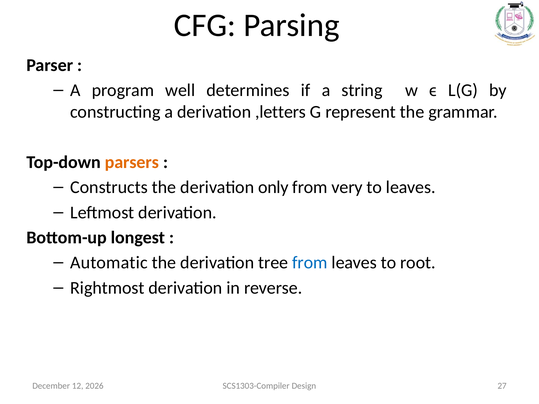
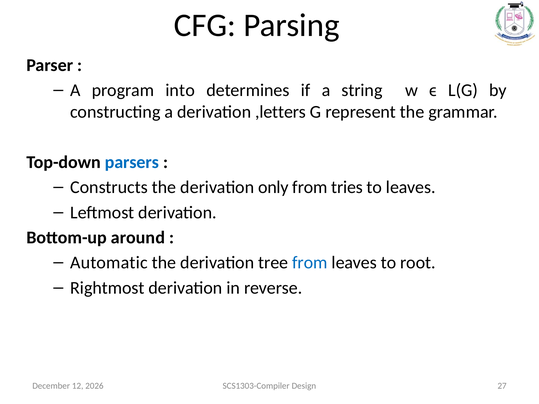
well: well -> into
parsers colour: orange -> blue
very: very -> tries
longest: longest -> around
